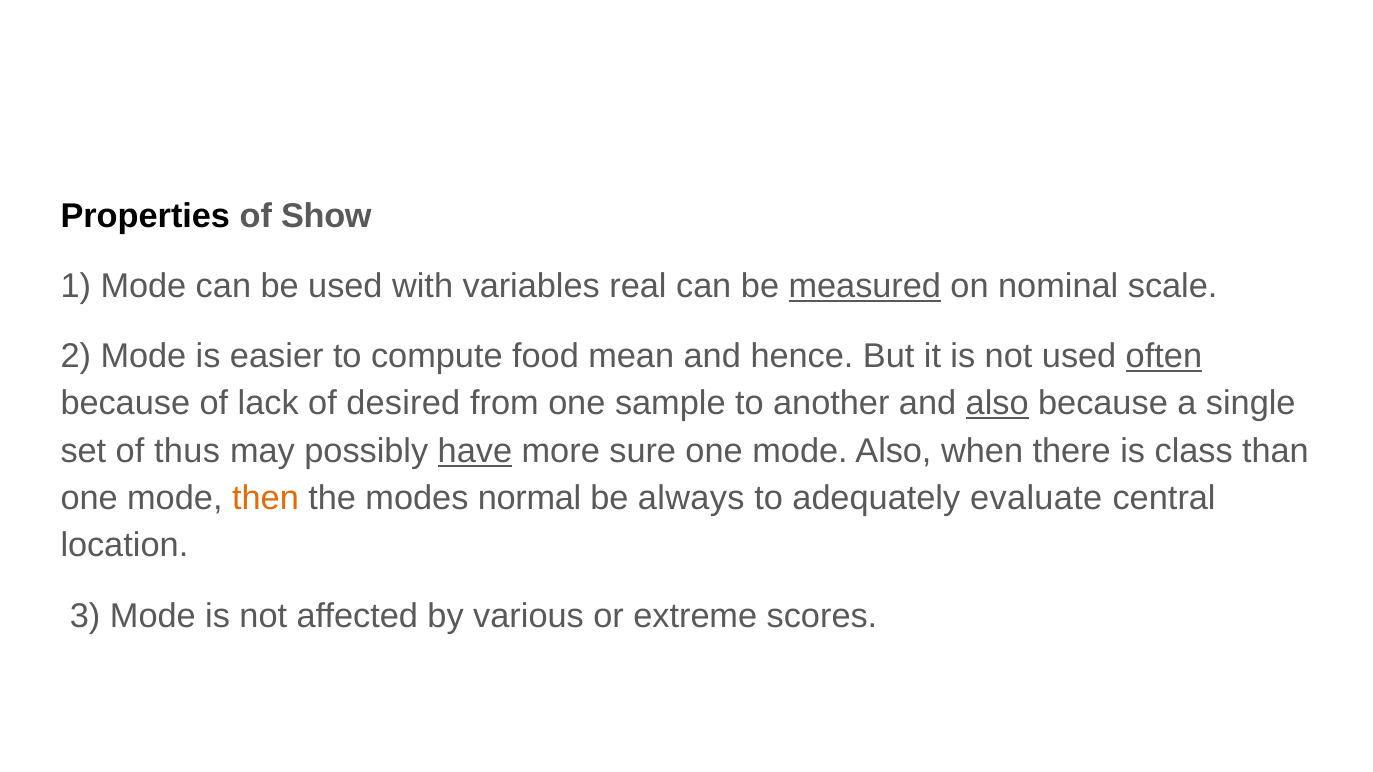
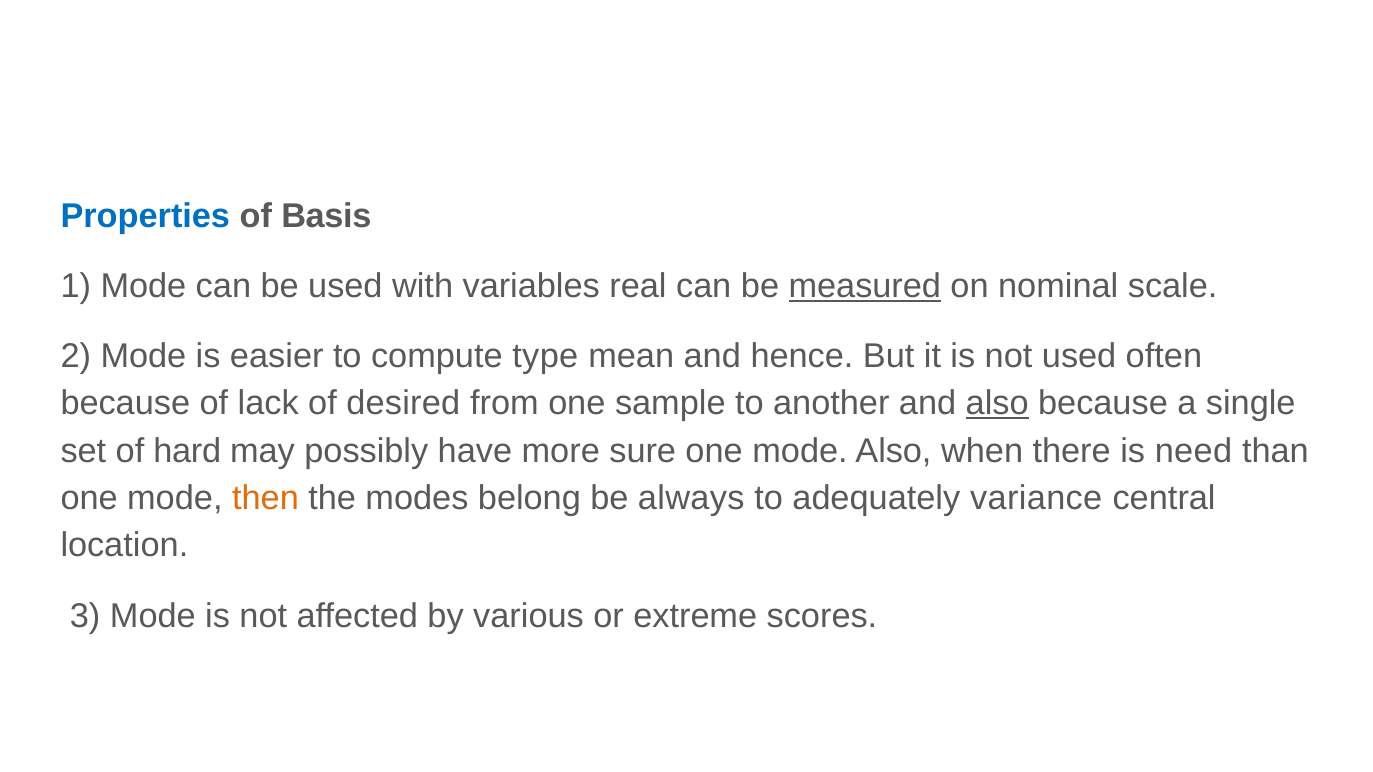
Properties colour: black -> blue
Show: Show -> Basis
food: food -> type
often underline: present -> none
thus: thus -> hard
have underline: present -> none
class: class -> need
normal: normal -> belong
evaluate: evaluate -> variance
